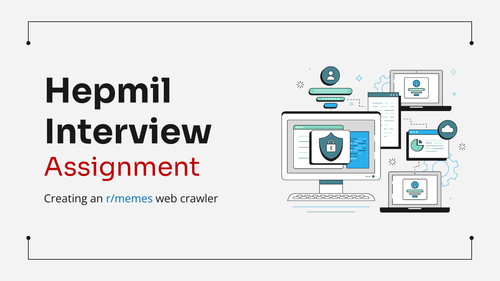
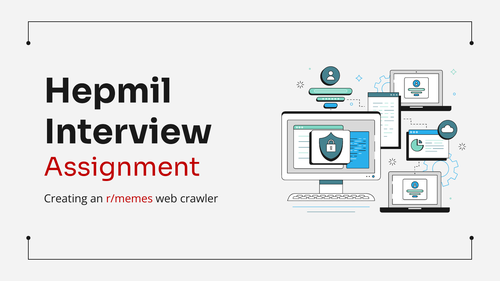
r/memes colour: blue -> red
